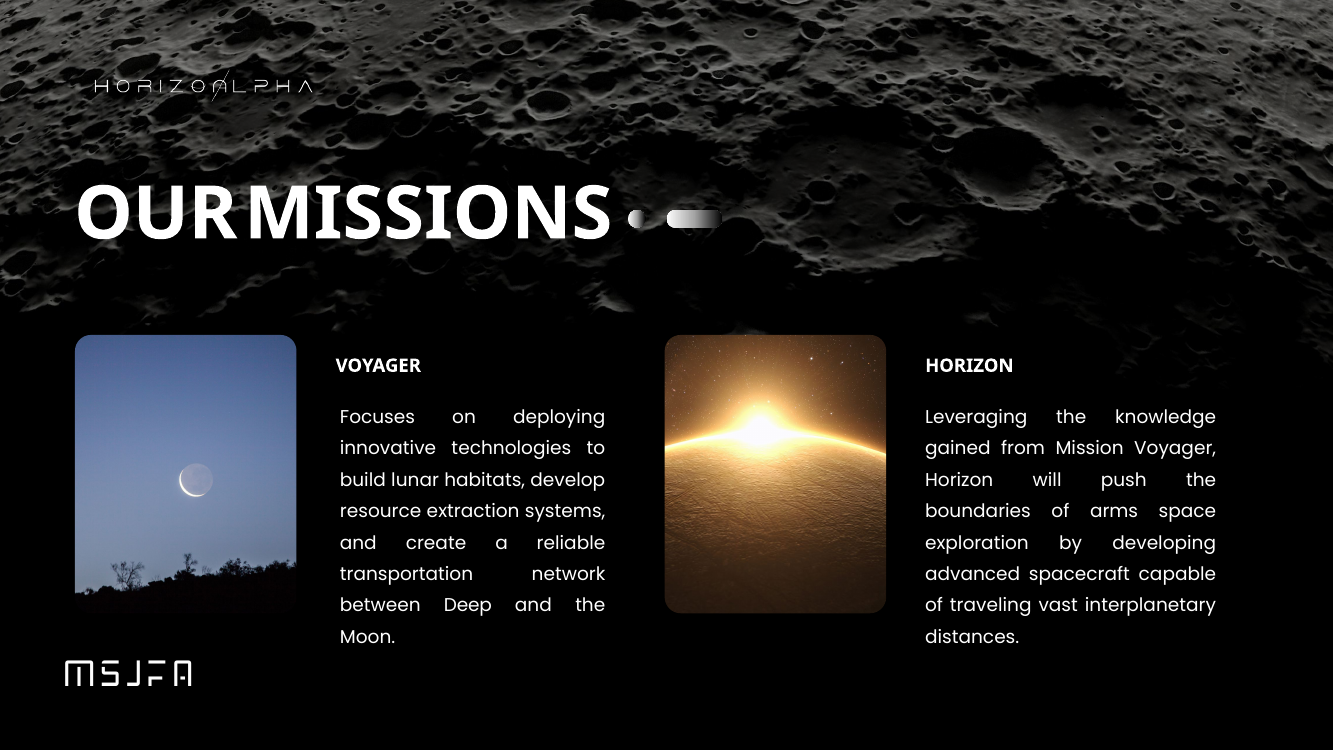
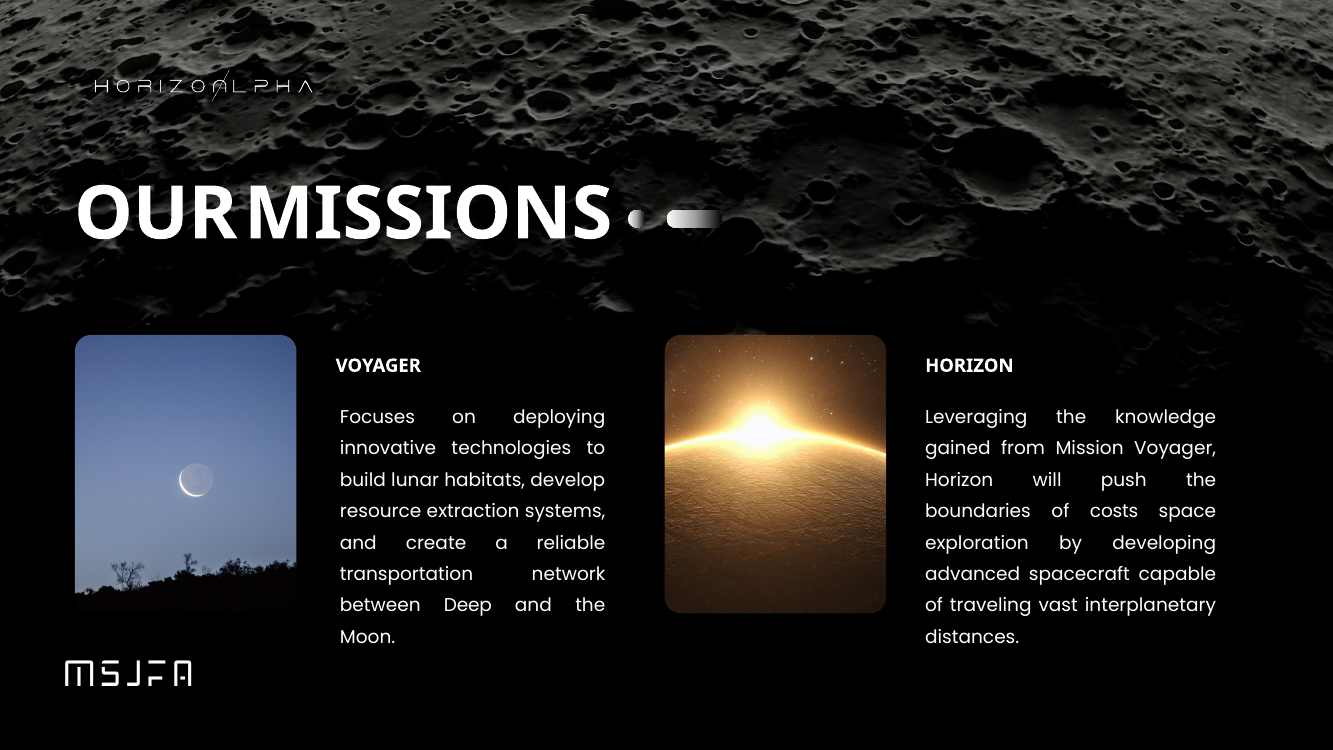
arms: arms -> costs
